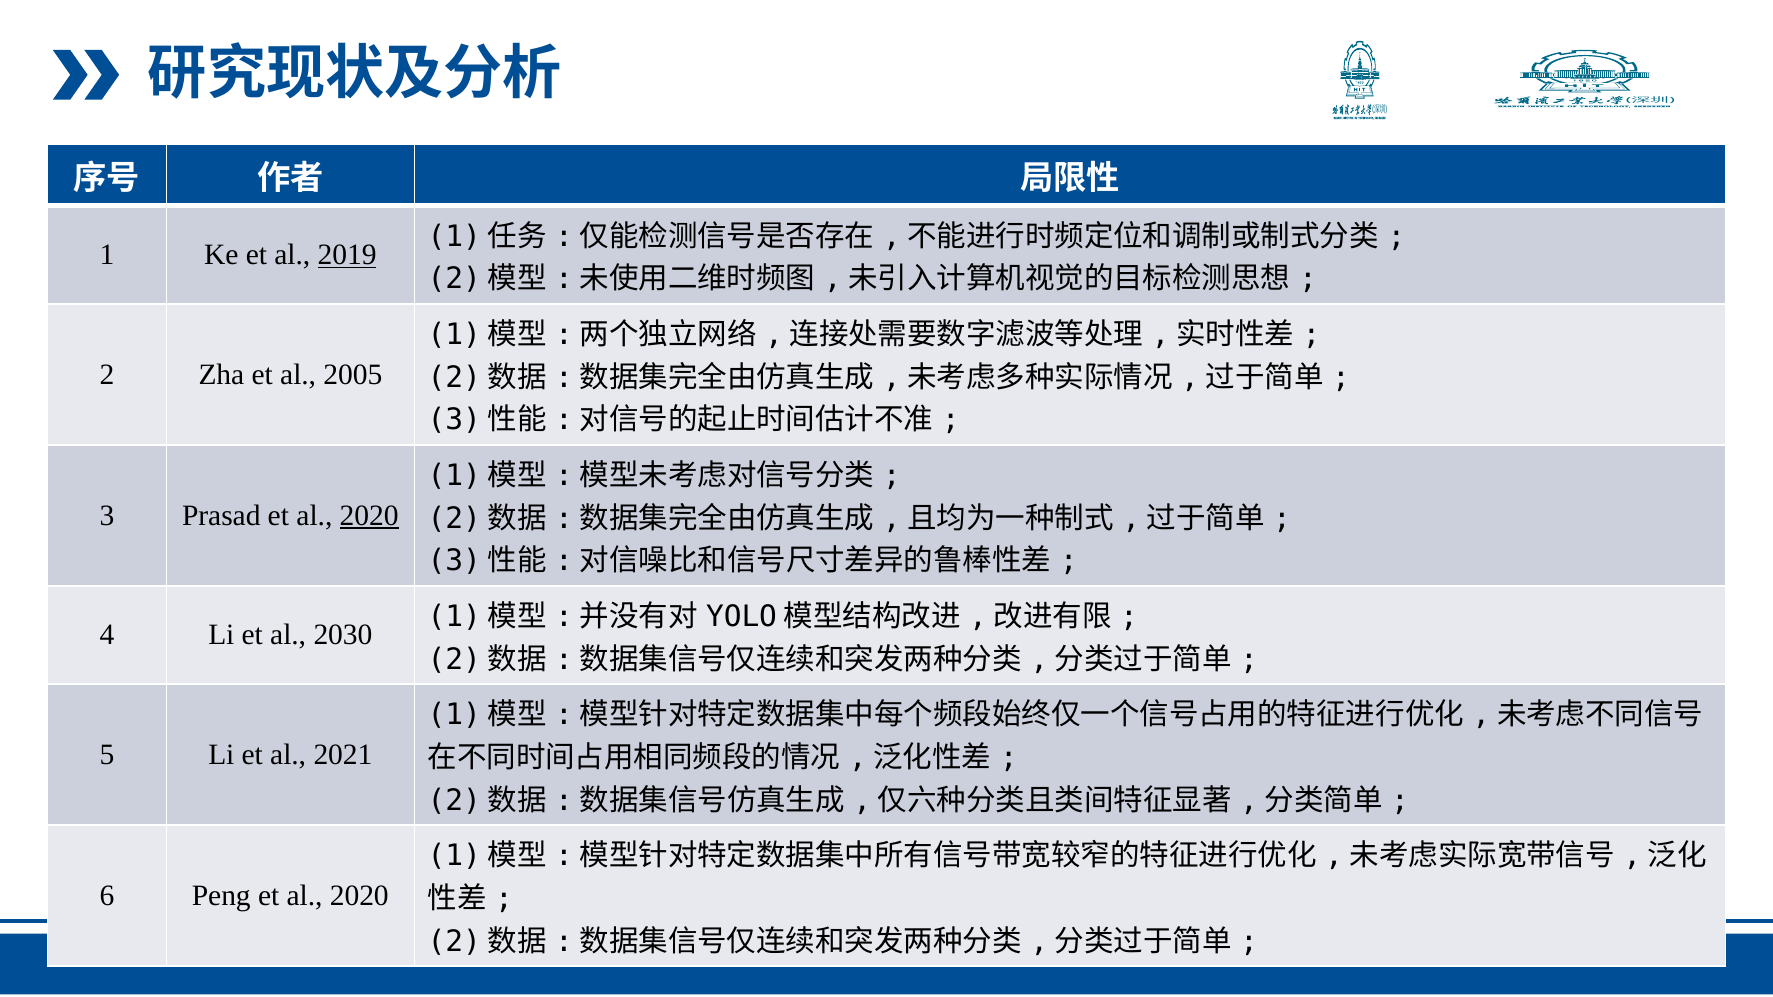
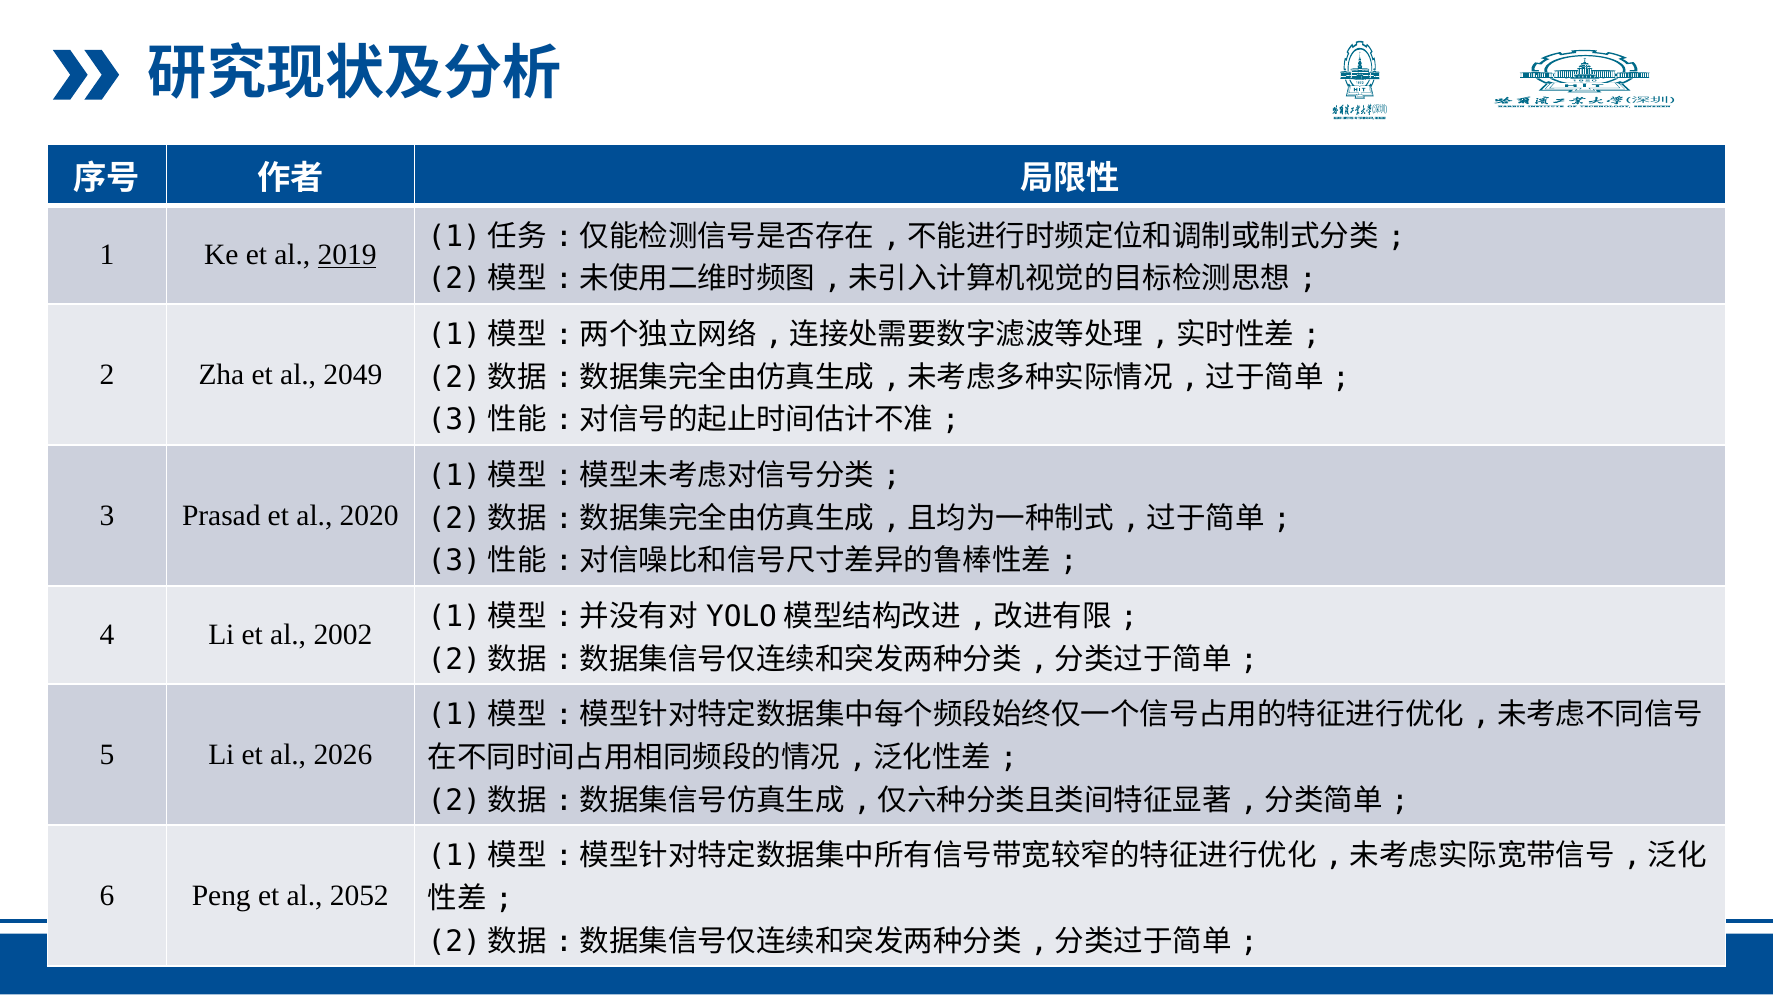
2005: 2005 -> 2049
2020 at (369, 516) underline: present -> none
2030: 2030 -> 2002
2021: 2021 -> 2026
Peng et al 2020: 2020 -> 2052
